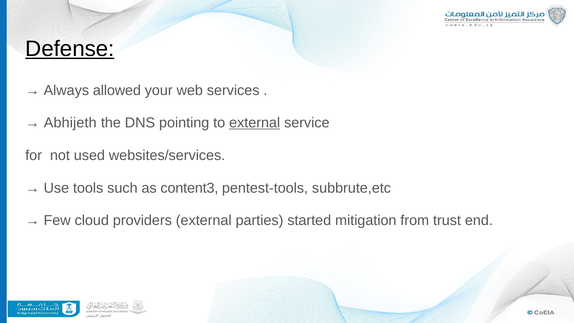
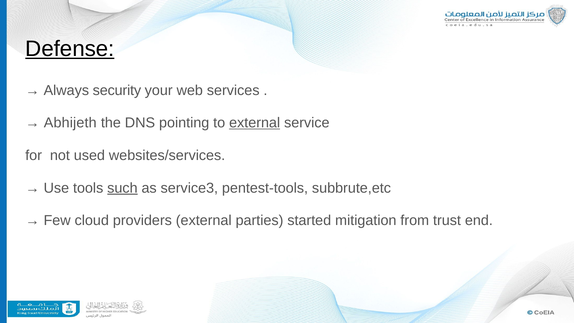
allowed: allowed -> security
such underline: none -> present
content3: content3 -> service3
